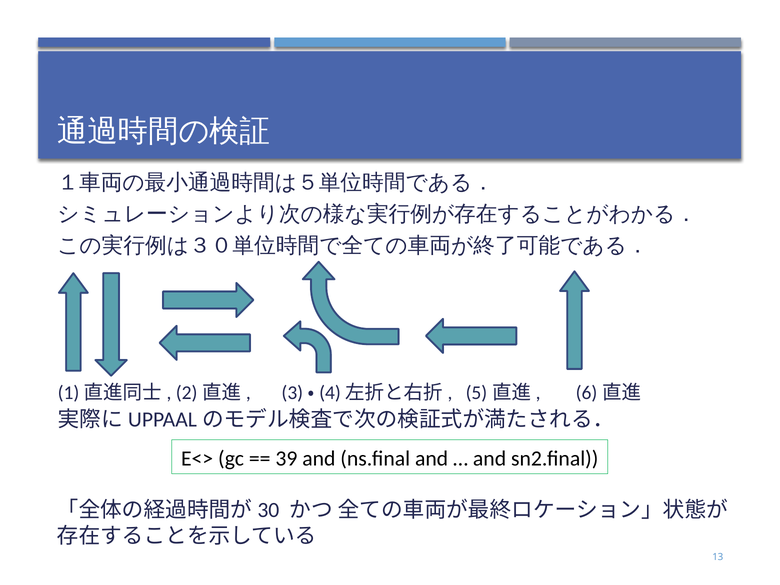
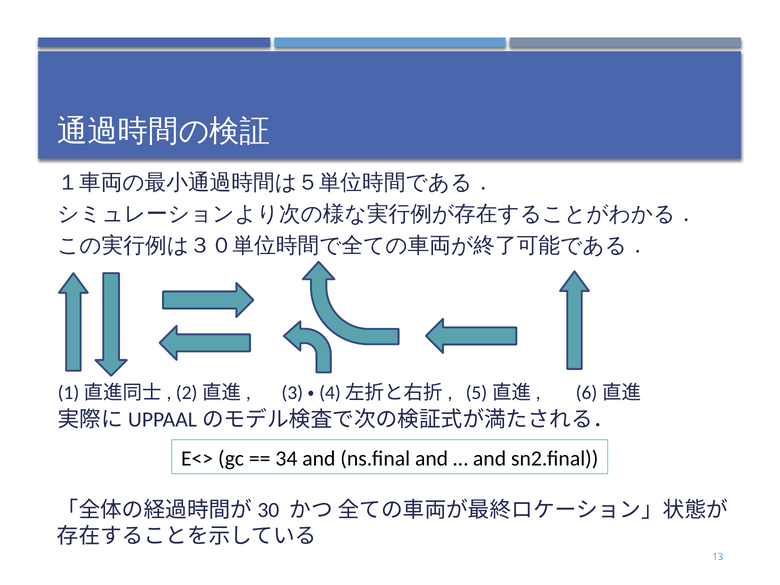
39: 39 -> 34
